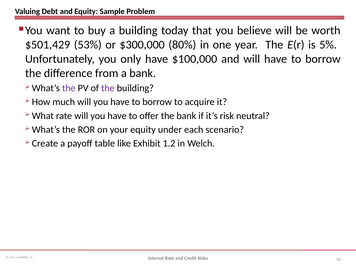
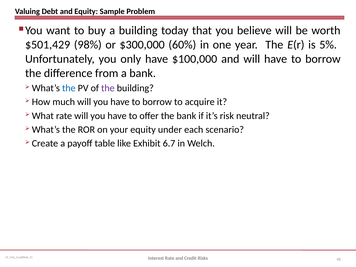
53%: 53% -> 98%
80%: 80% -> 60%
the at (69, 88) colour: purple -> blue
1.2: 1.2 -> 6.7
